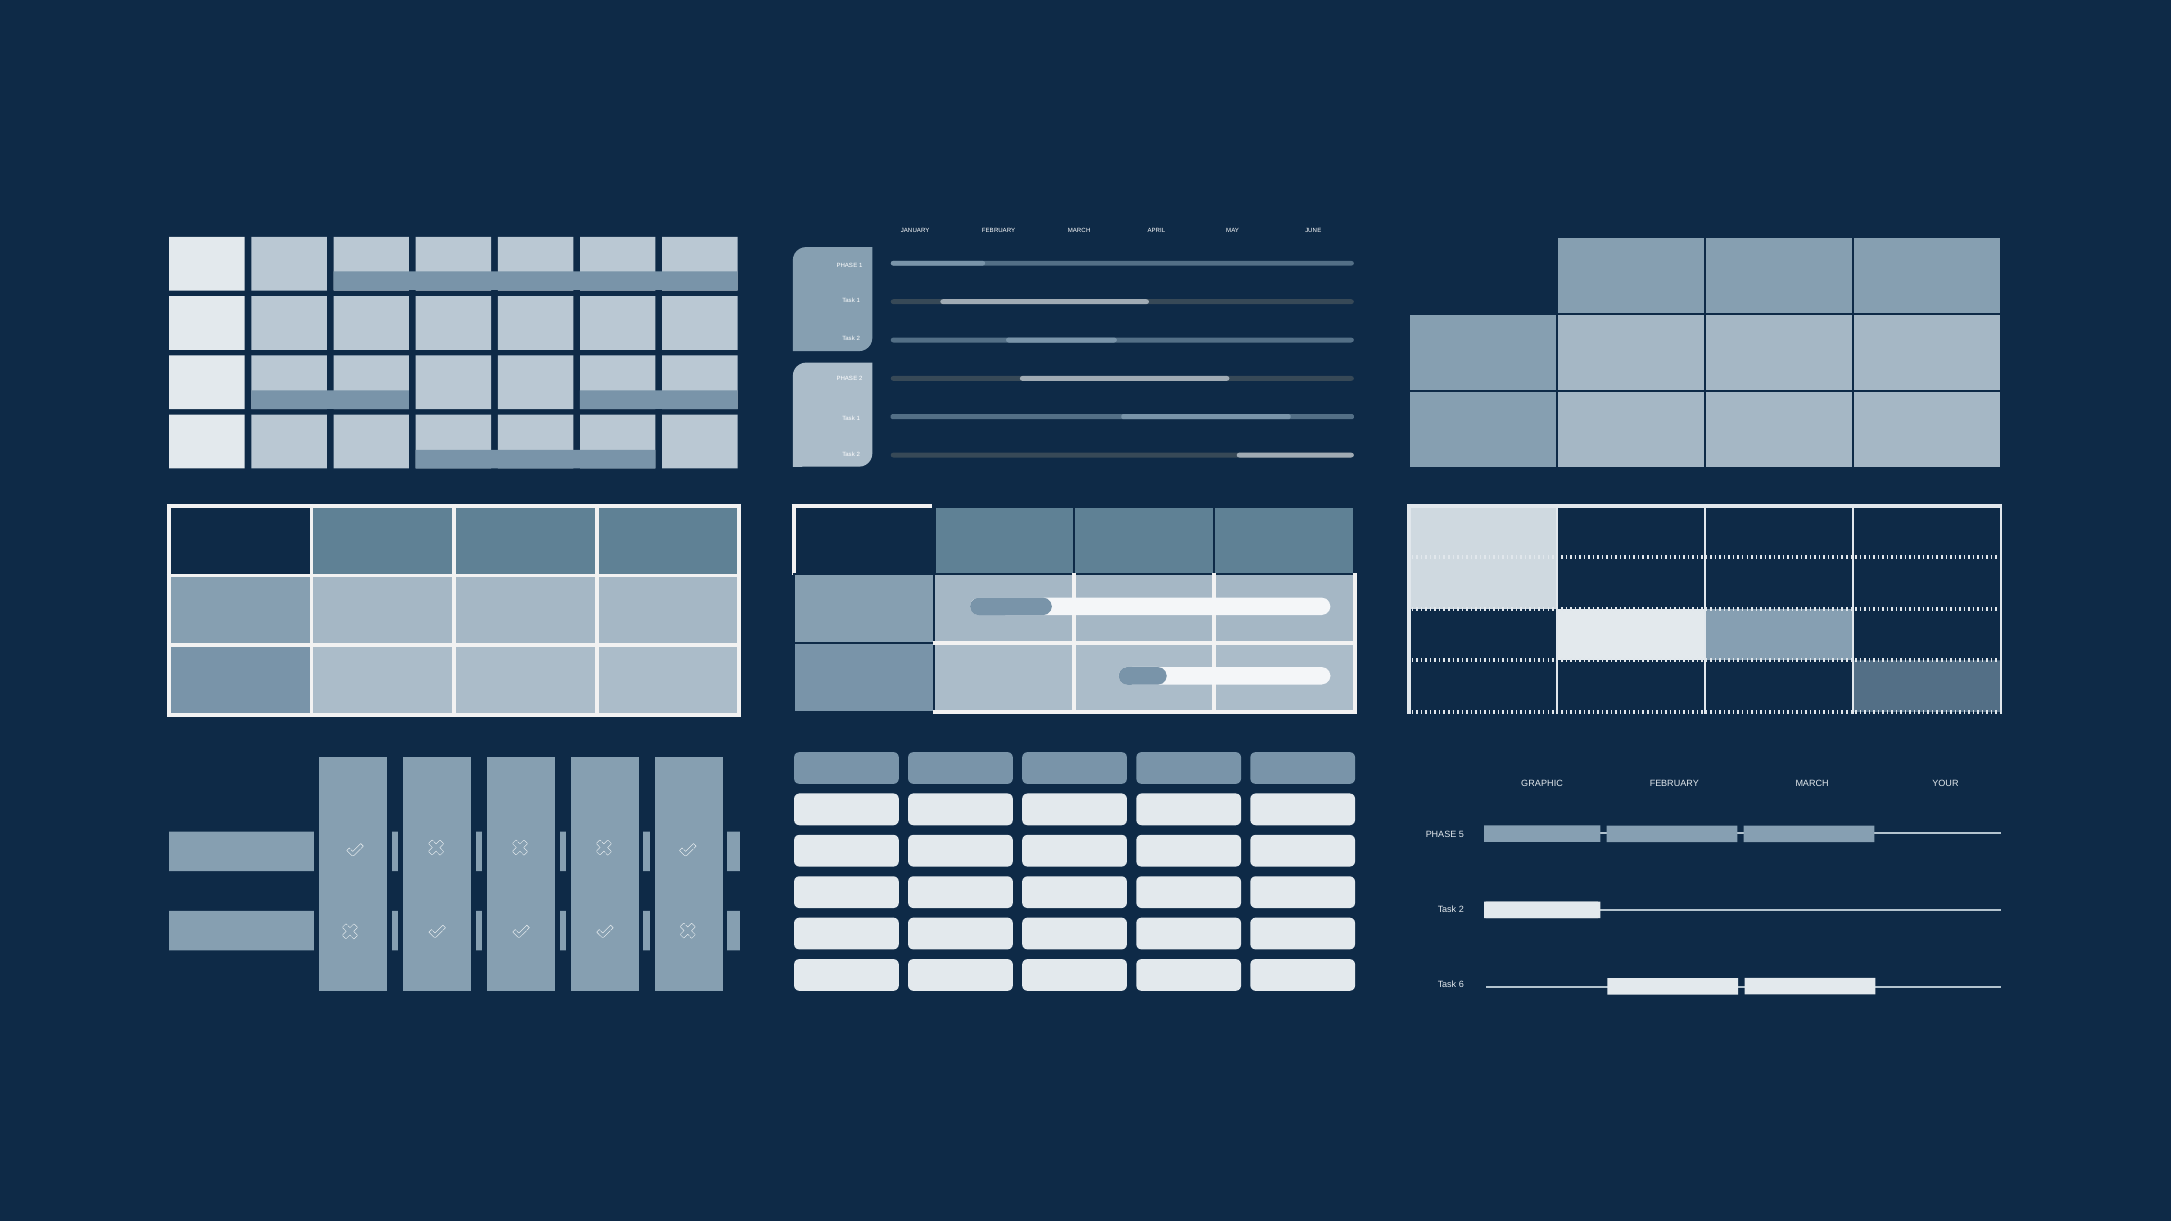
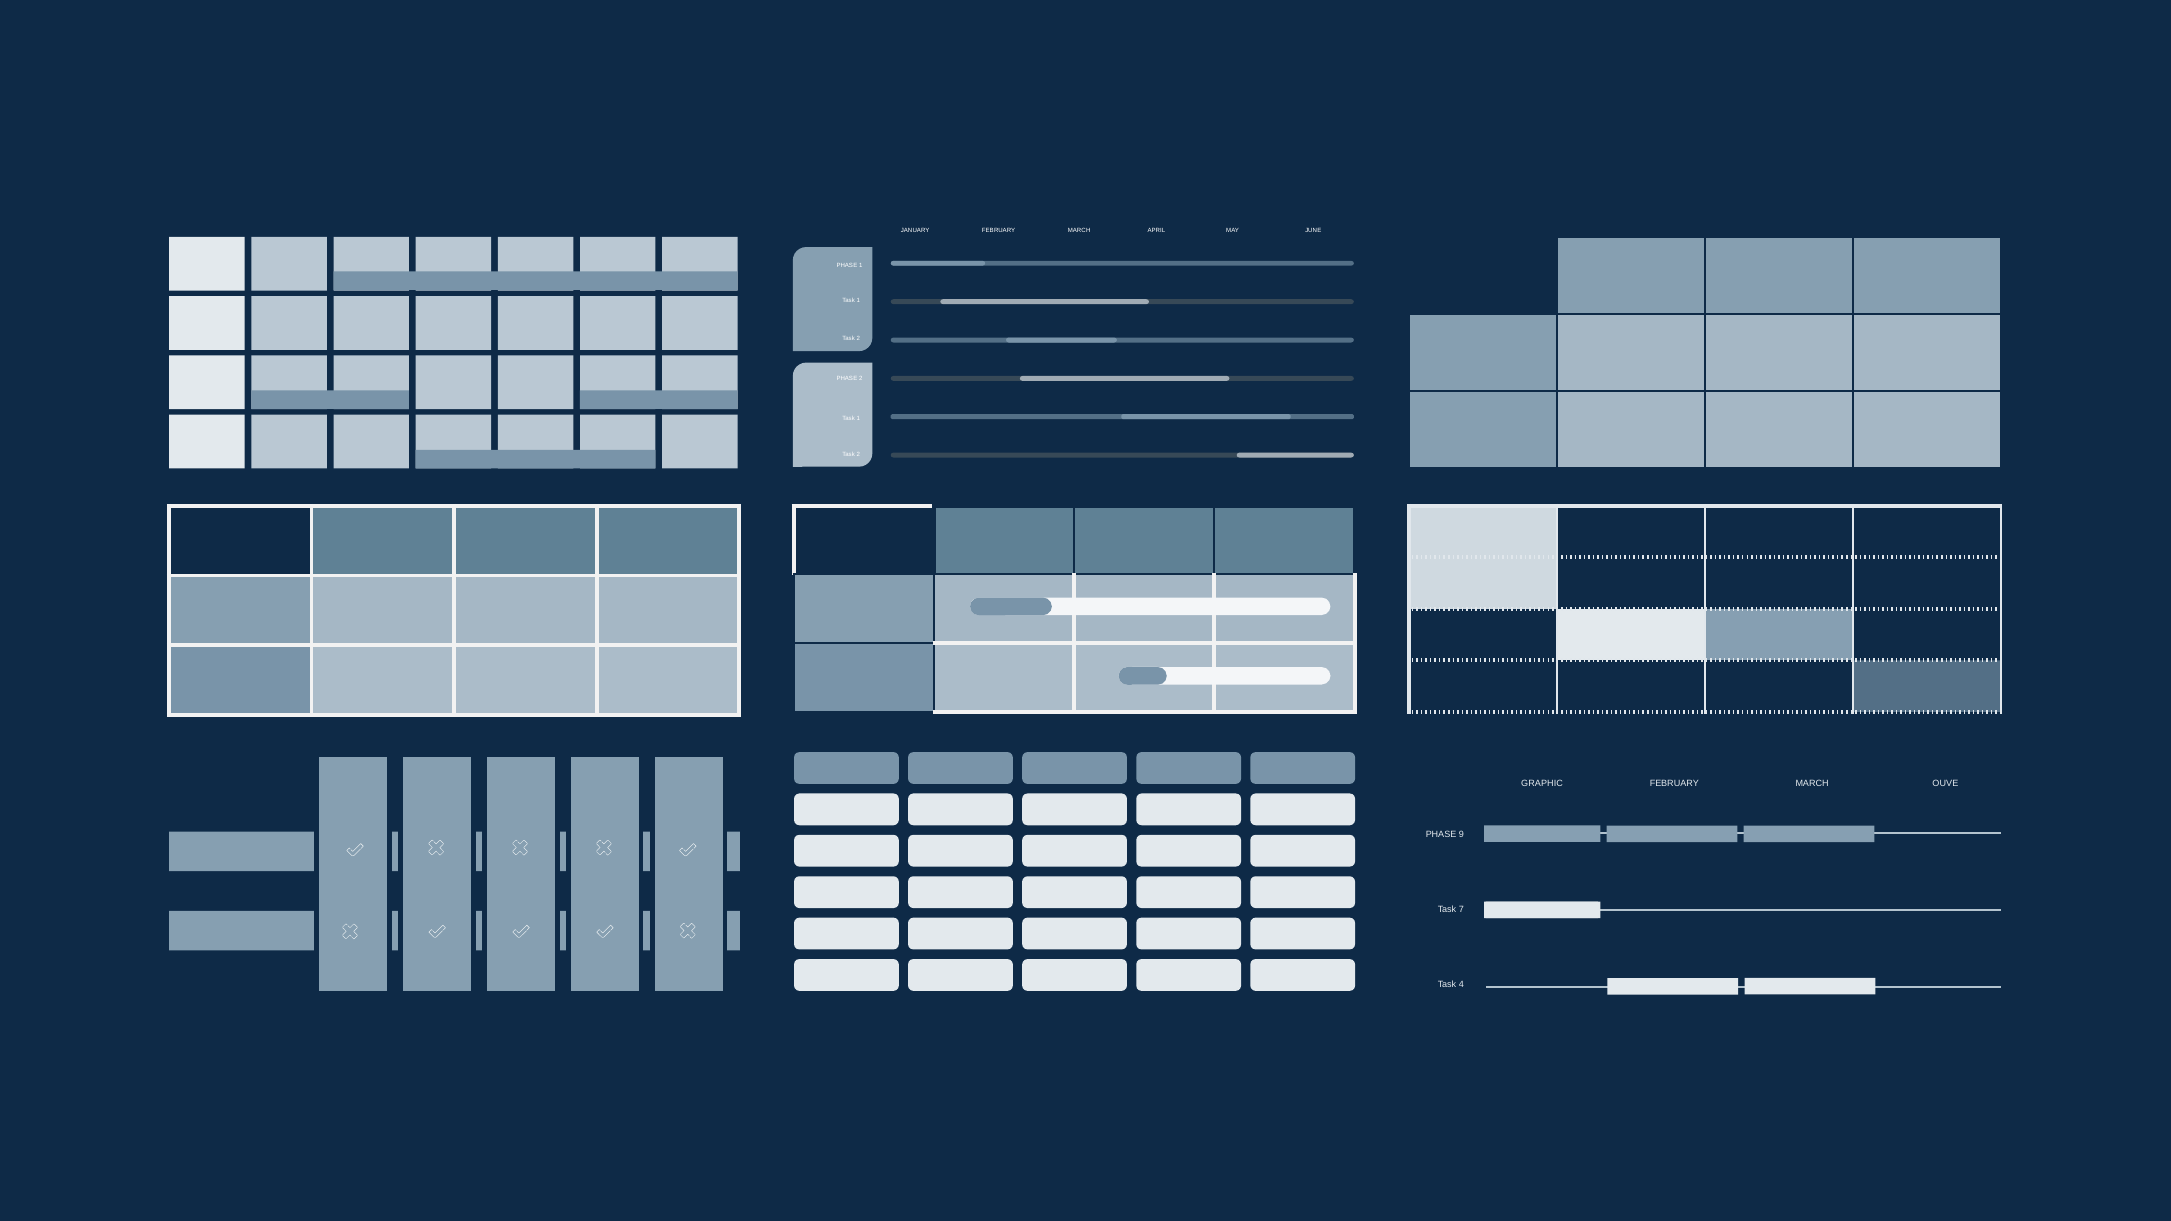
YOUR: YOUR -> OUVE
5: 5 -> 9
2 at (1461, 909): 2 -> 7
6: 6 -> 4
